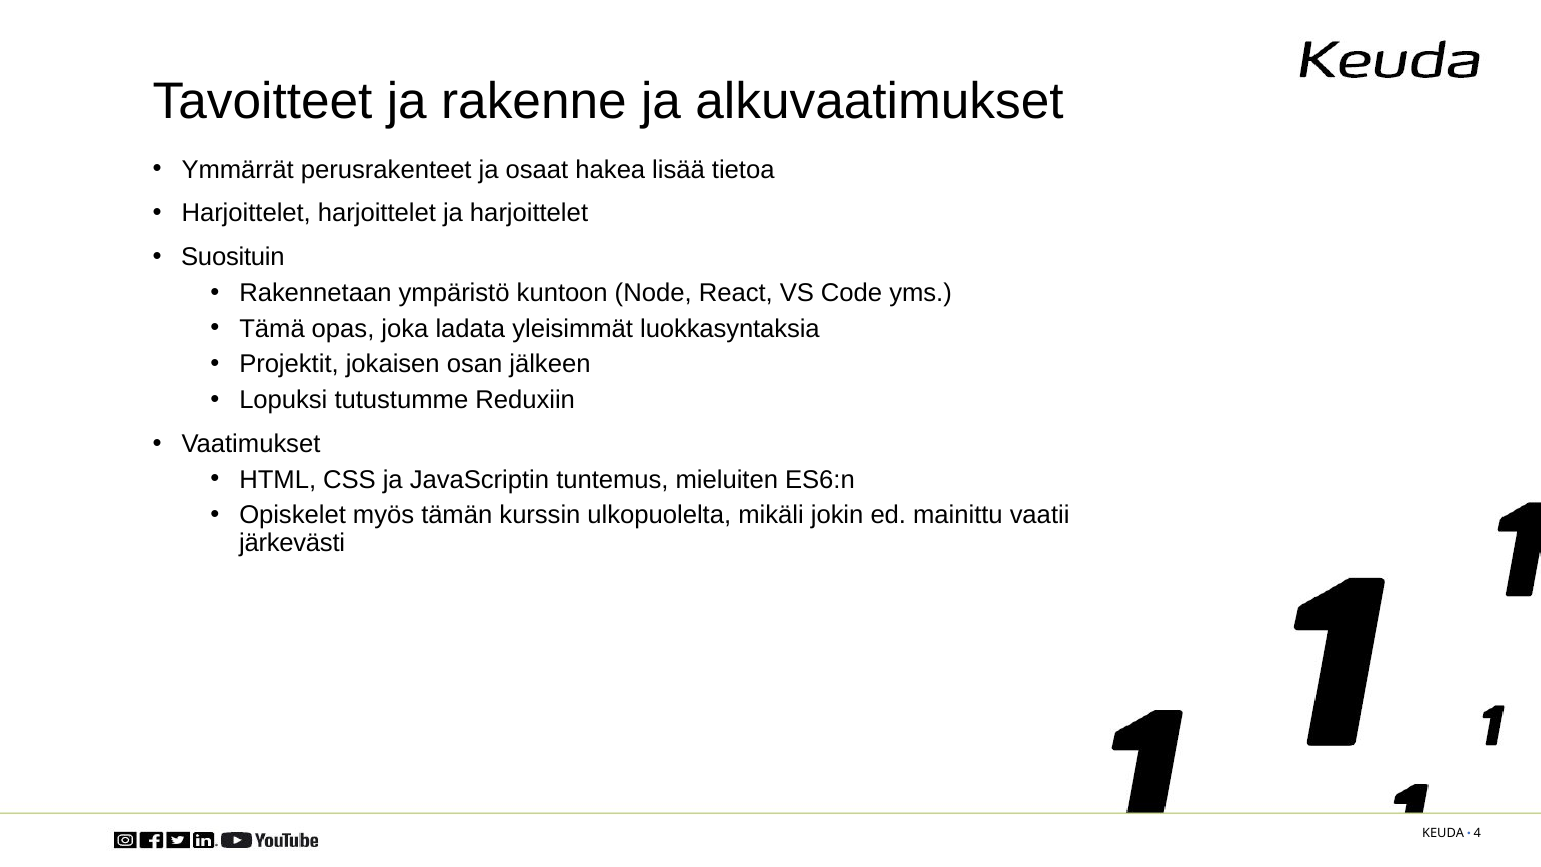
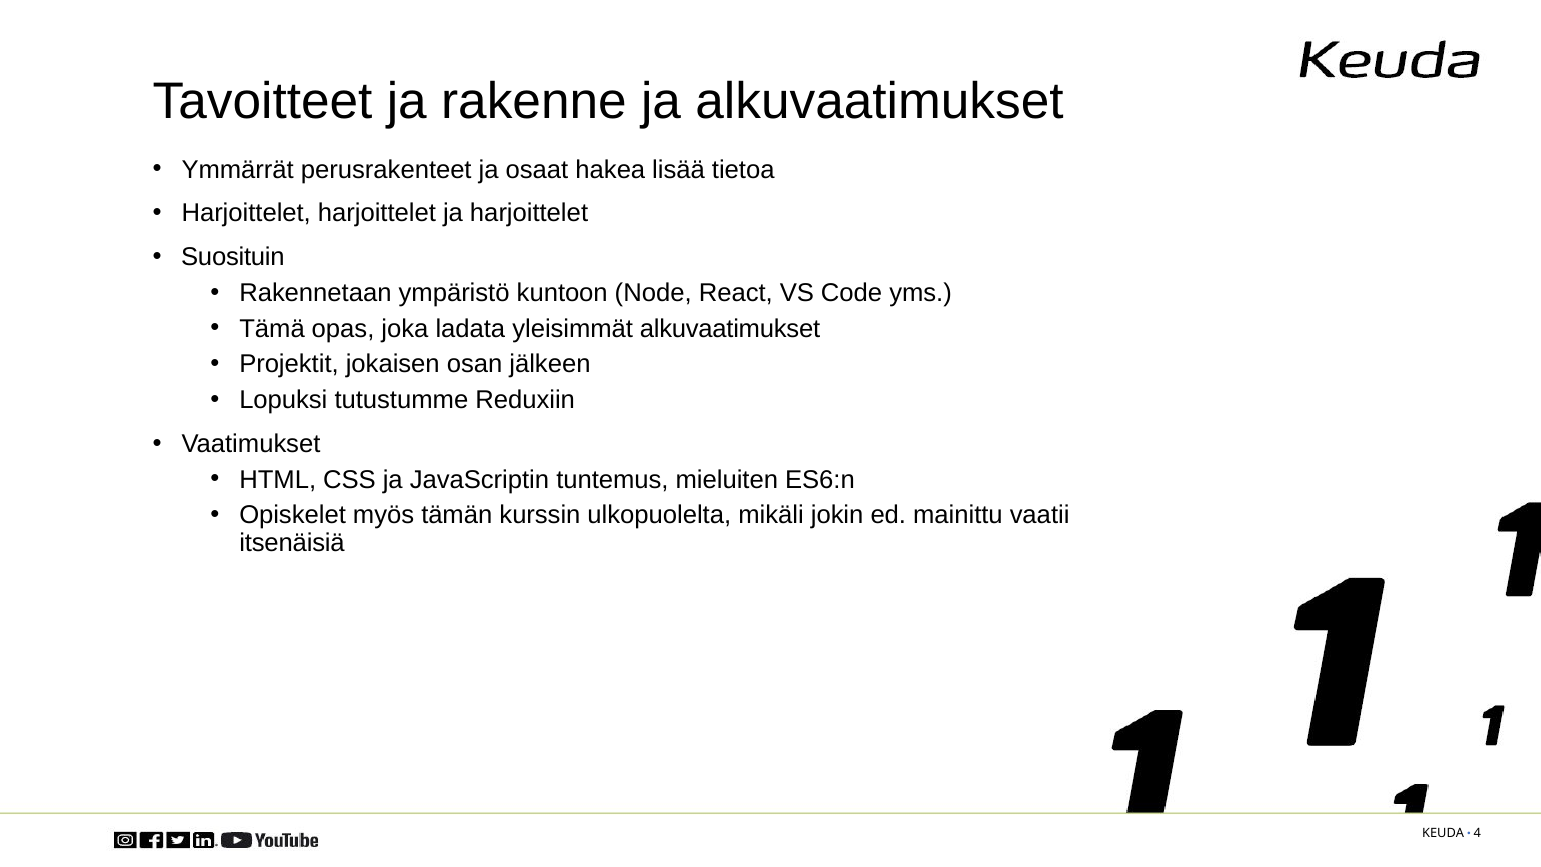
yleisimmät luokkasyntaksia: luokkasyntaksia -> alkuvaatimukset
järkevästi: järkevästi -> itsenäisiä
